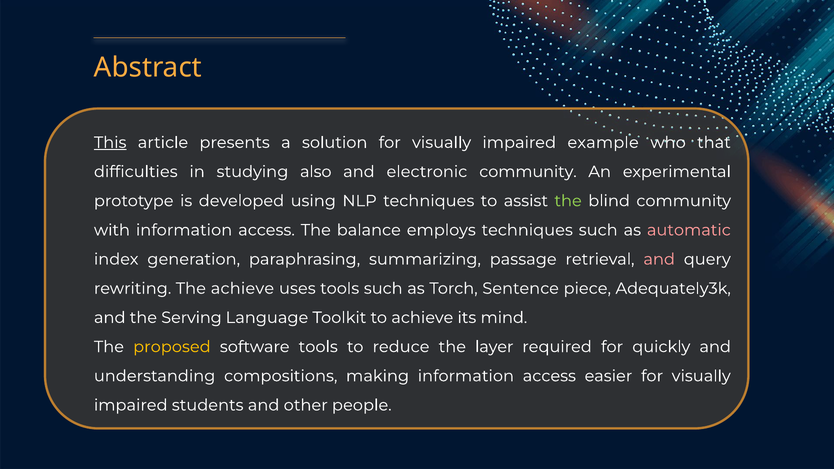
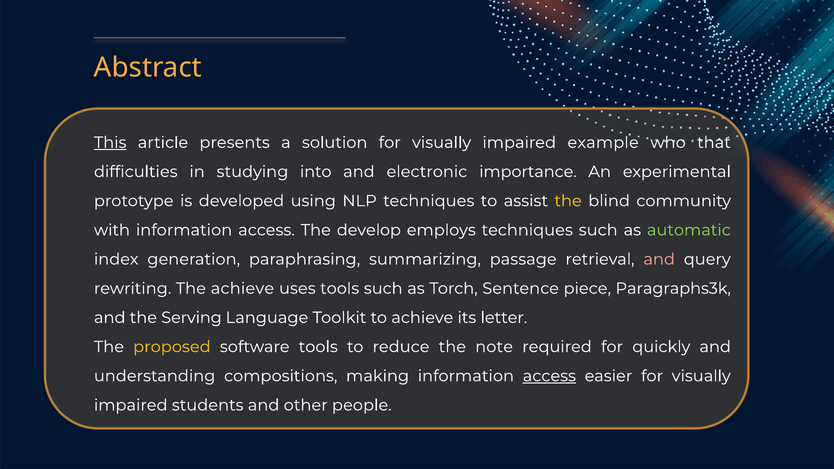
also: also -> into
electronic community: community -> importance
the at (568, 201) colour: light green -> yellow
balance: balance -> develop
automatic colour: pink -> light green
Adequately3k: Adequately3k -> Paragraphs3k
mind: mind -> letter
layer: layer -> note
access at (549, 376) underline: none -> present
